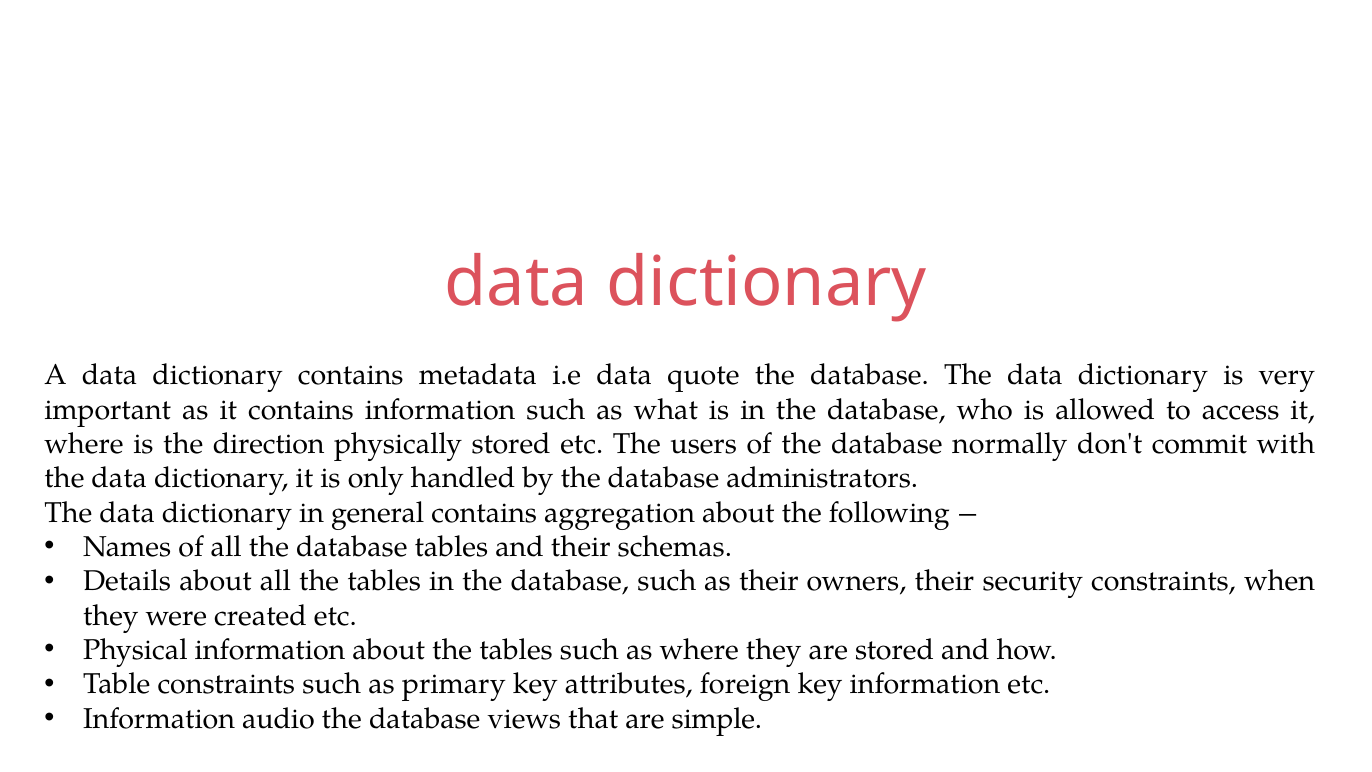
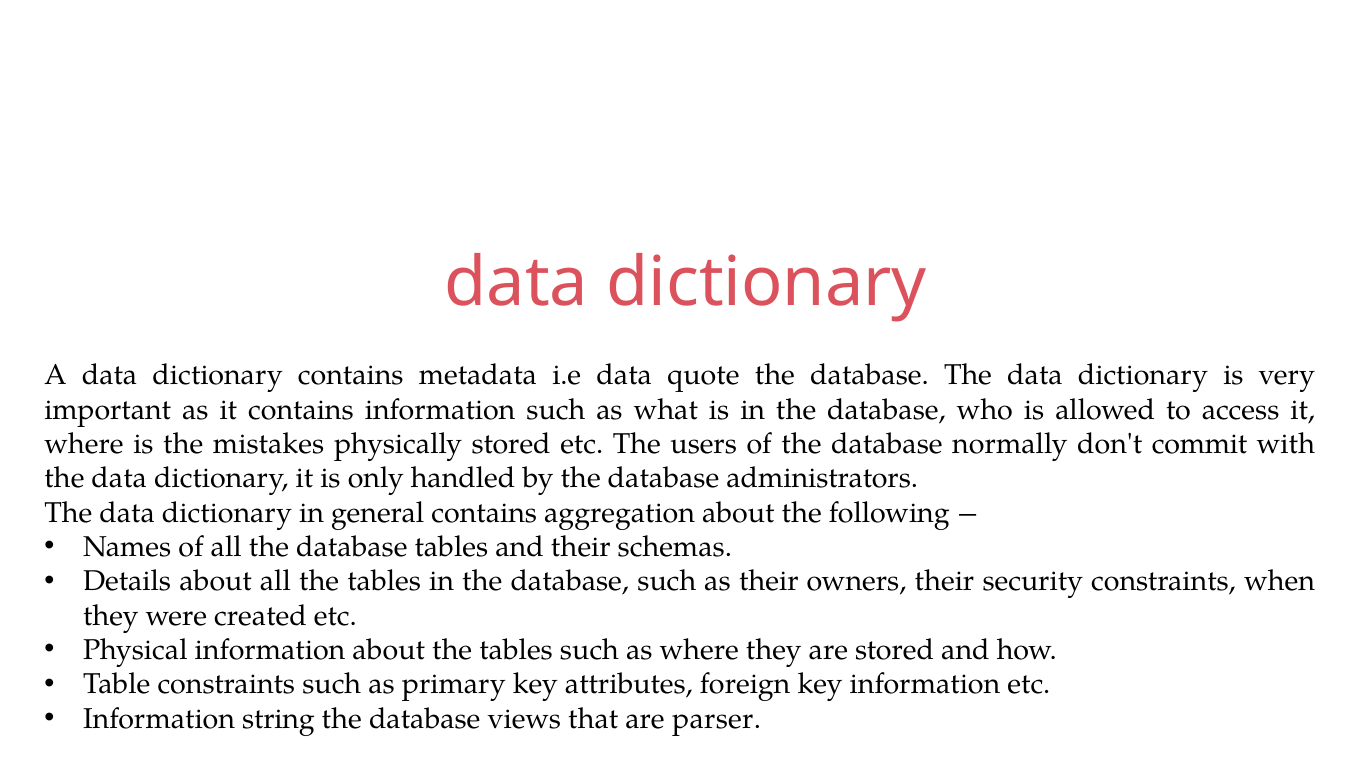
direction: direction -> mistakes
audio: audio -> string
simple: simple -> parser
